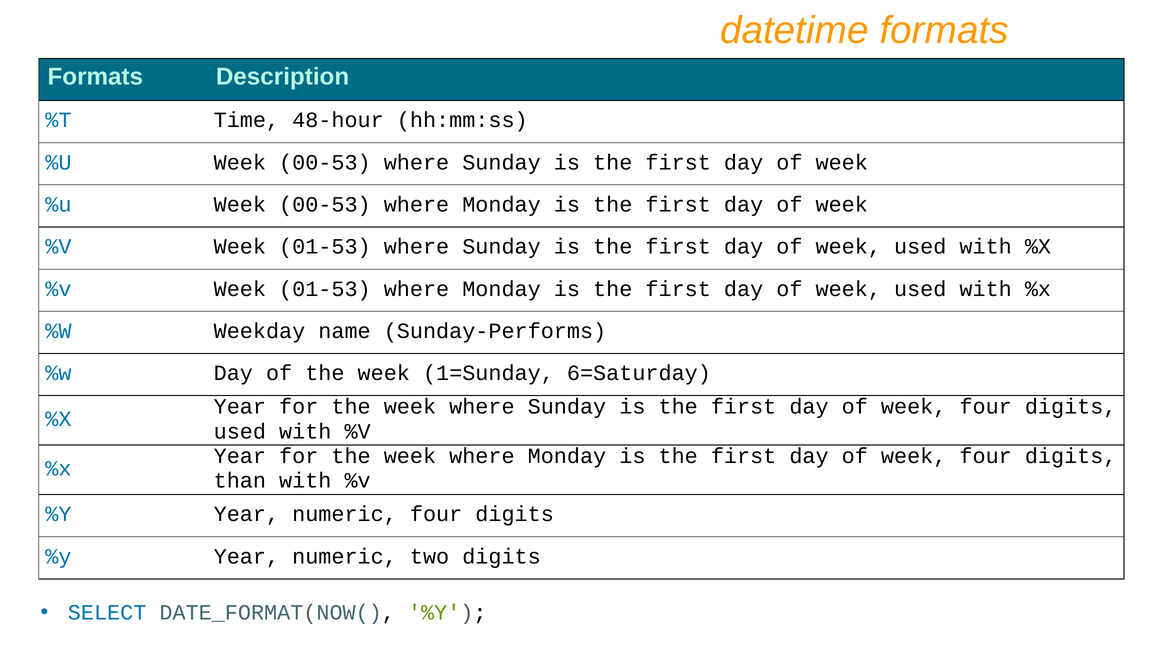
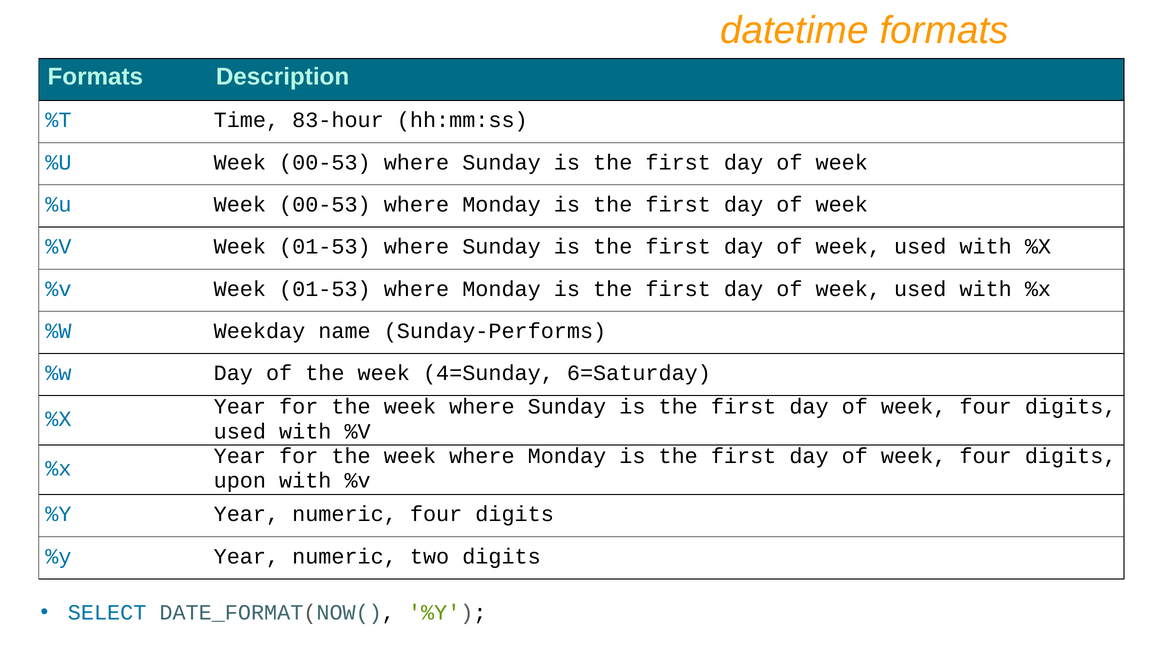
48-hour: 48-hour -> 83-hour
1=Sunday: 1=Sunday -> 4=Sunday
than: than -> upon
